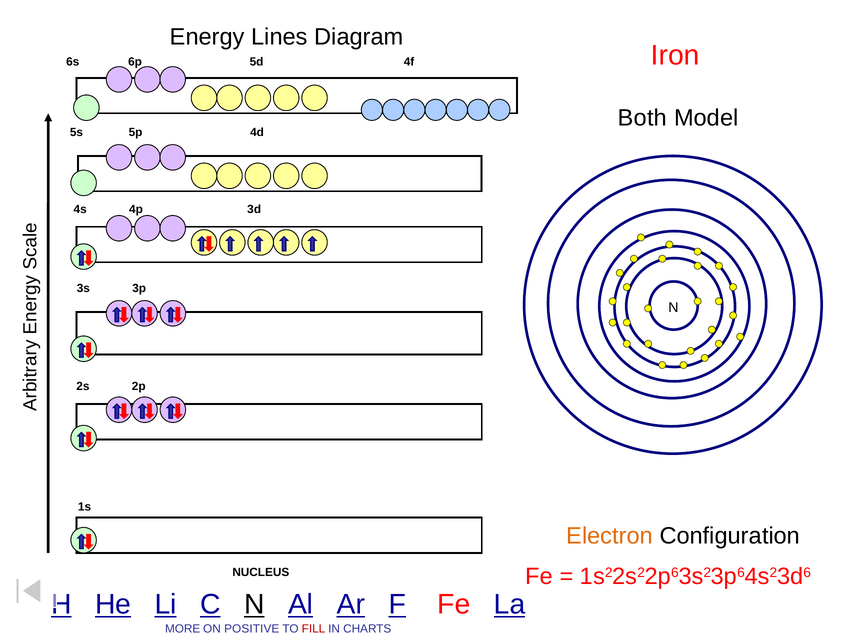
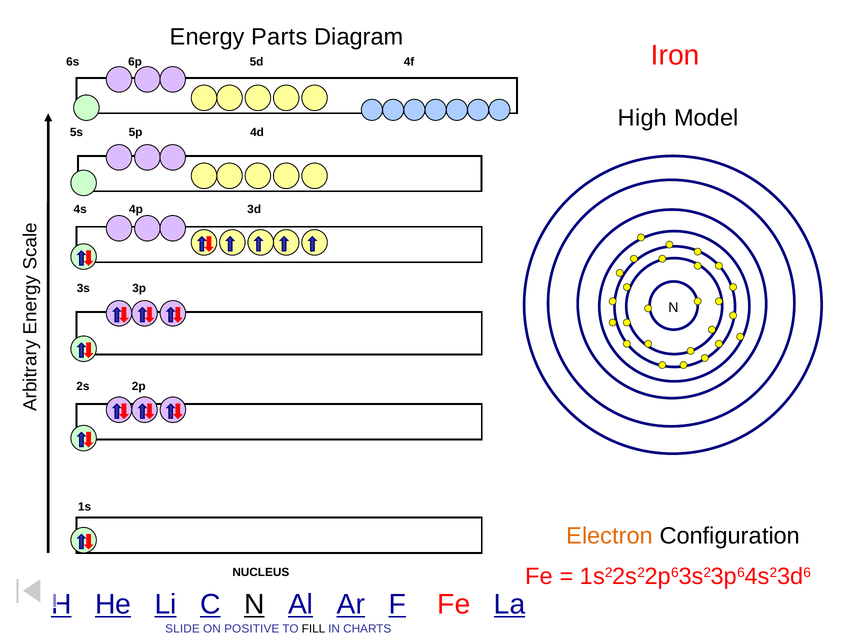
Lines: Lines -> Parts
Both: Both -> High
MORE: MORE -> SLIDE
FILL colour: red -> black
